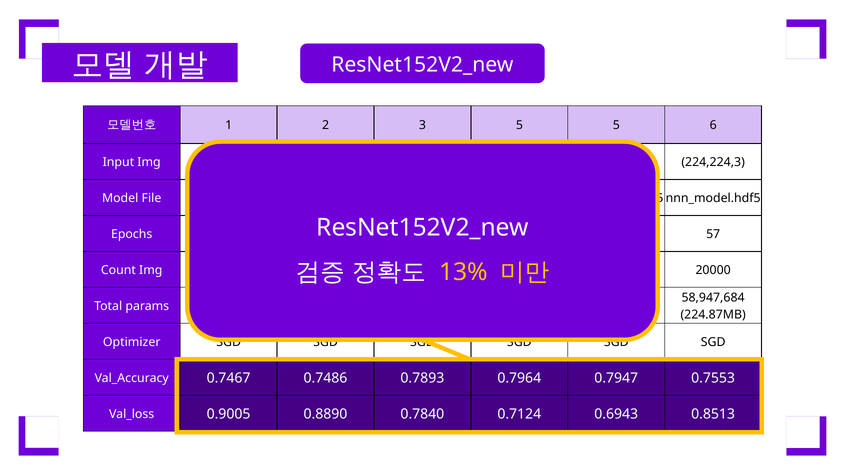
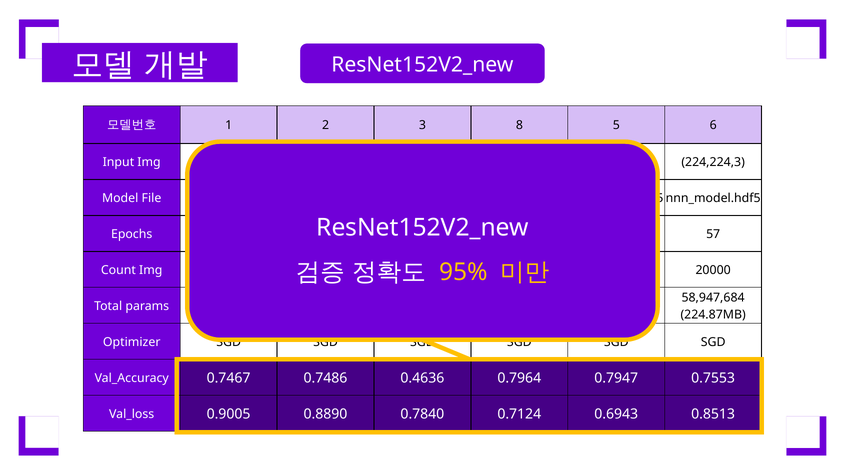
3 5: 5 -> 8
13%: 13% -> 95%
0.7893: 0.7893 -> 0.4636
